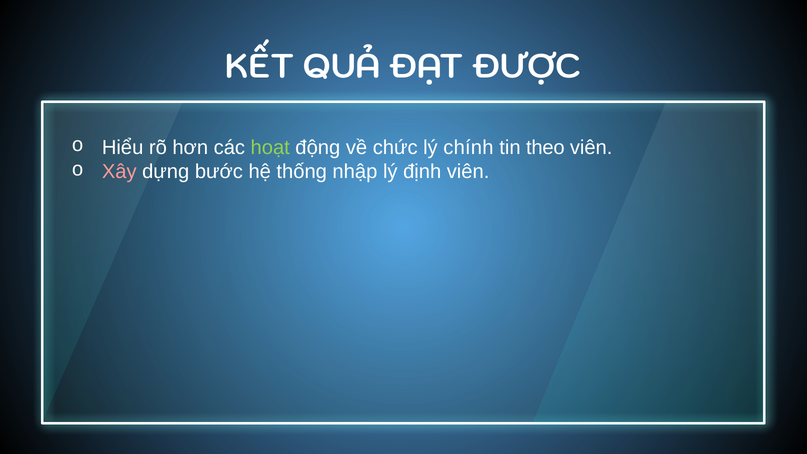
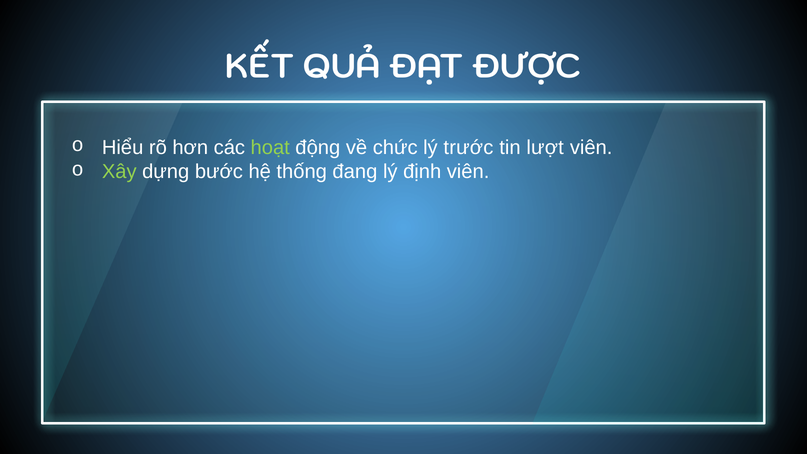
chính: chính -> trước
theo: theo -> lượt
Xây colour: pink -> light green
nhập: nhập -> đang
